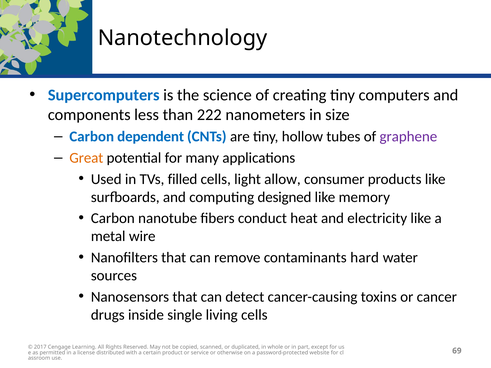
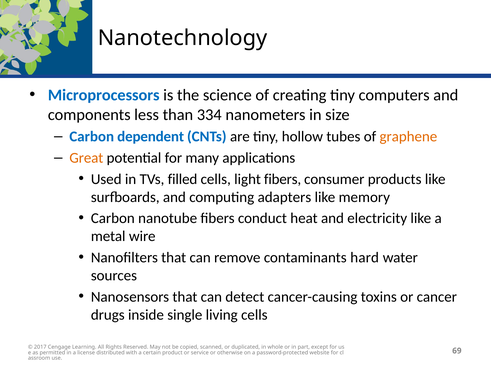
Supercomputers: Supercomputers -> Microprocessors
222: 222 -> 334
graphene colour: purple -> orange
light allow: allow -> fibers
designed: designed -> adapters
